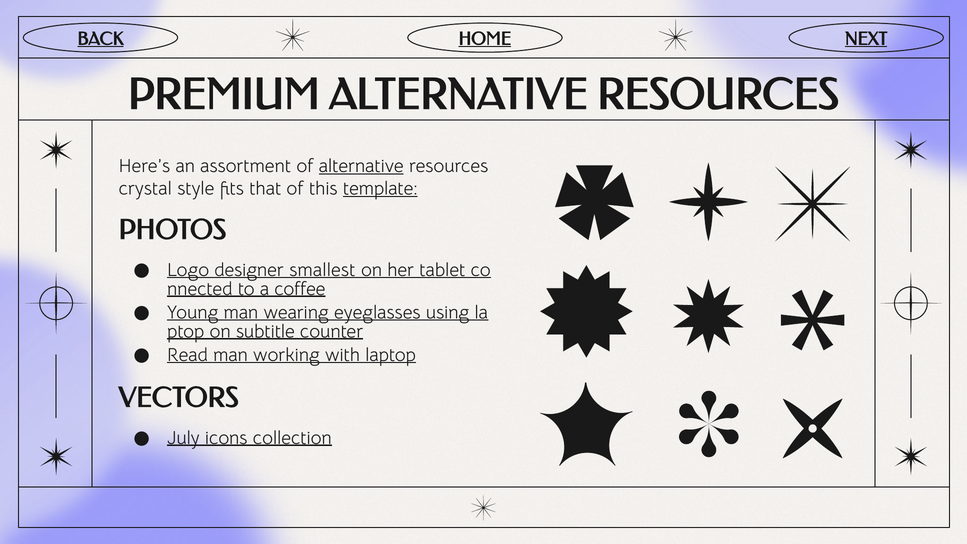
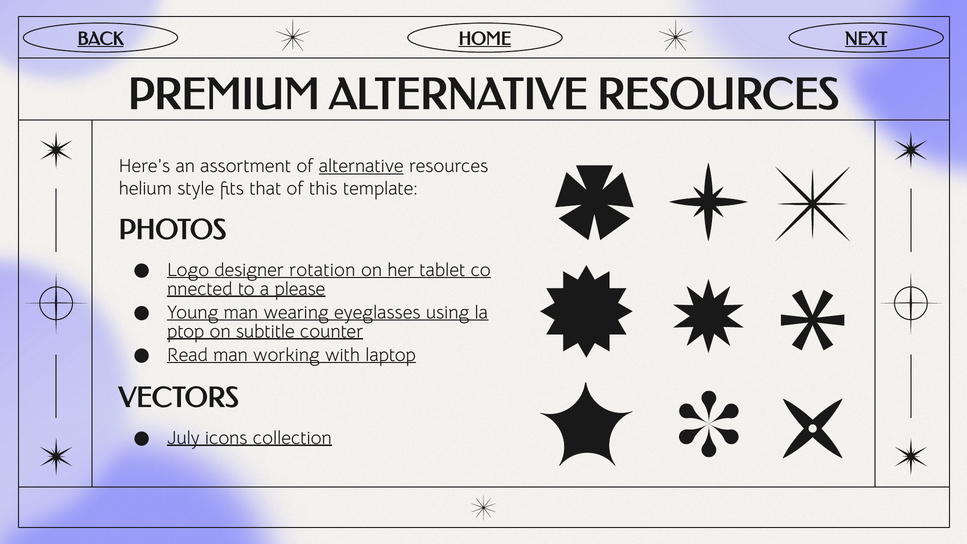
crystal: crystal -> helium
template underline: present -> none
smallest: smallest -> rotation
coffee: coffee -> please
